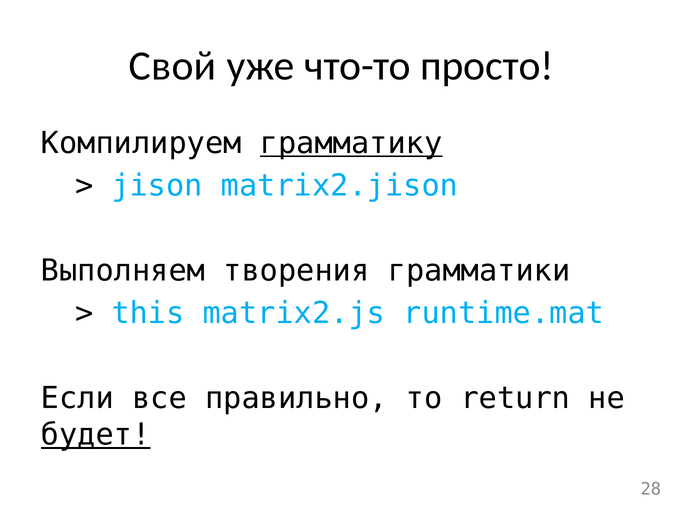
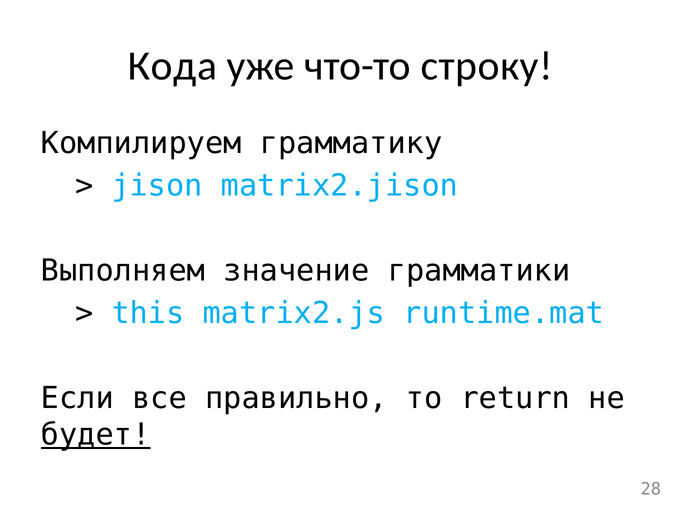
Свой: Свой -> Кода
просто: просто -> строку
грамматику underline: present -> none
творения: творения -> значение
